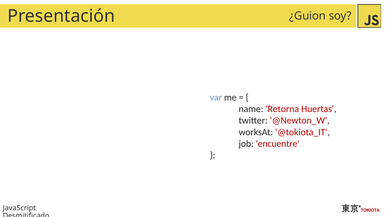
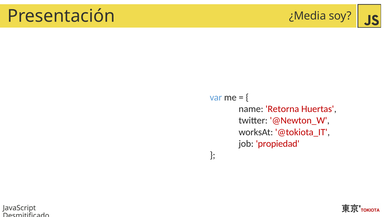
¿Guion: ¿Guion -> ¿Media
encuentre: encuentre -> propiedad
